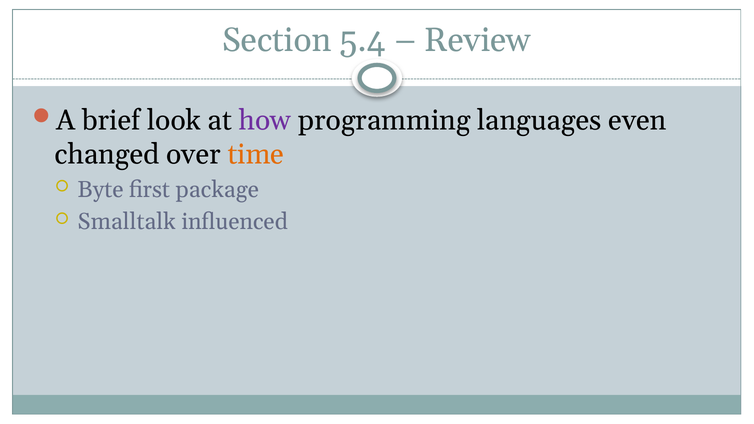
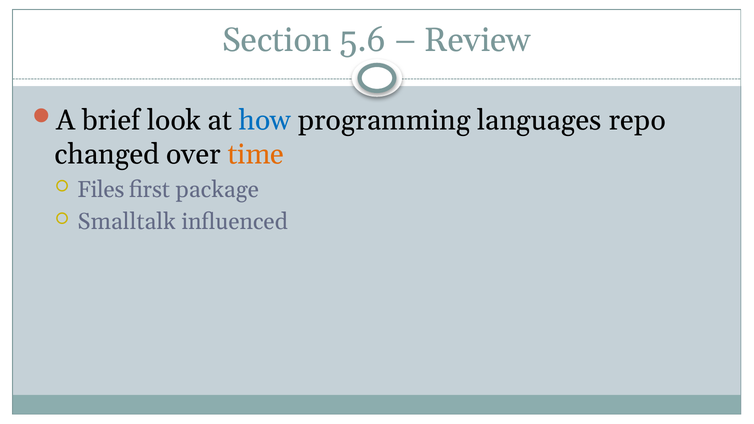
5.4: 5.4 -> 5.6
how colour: purple -> blue
even: even -> repo
Byte: Byte -> Files
